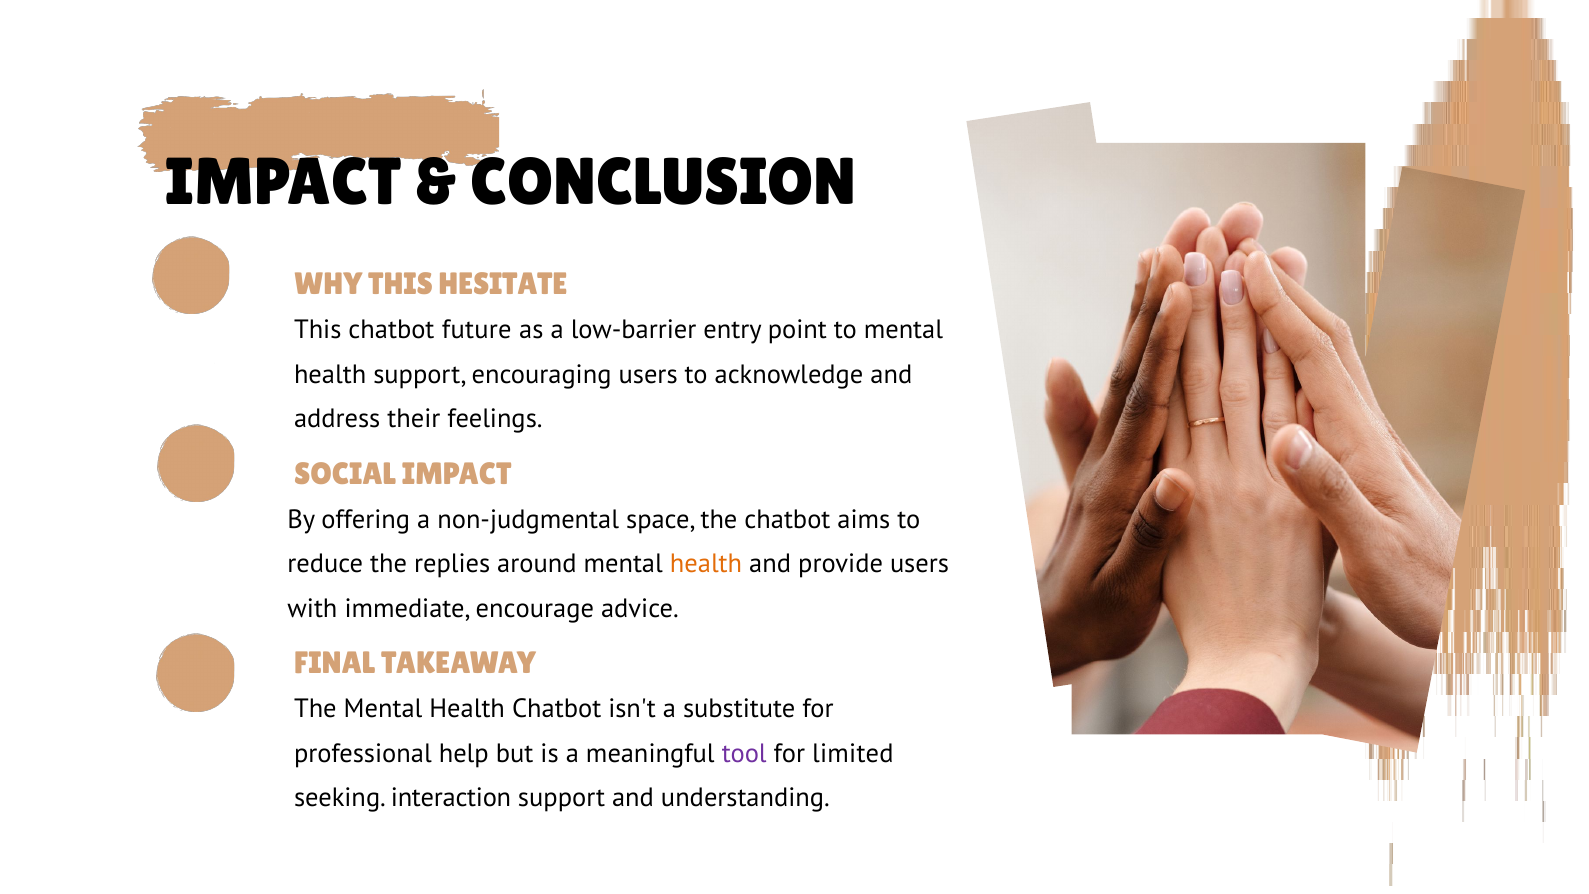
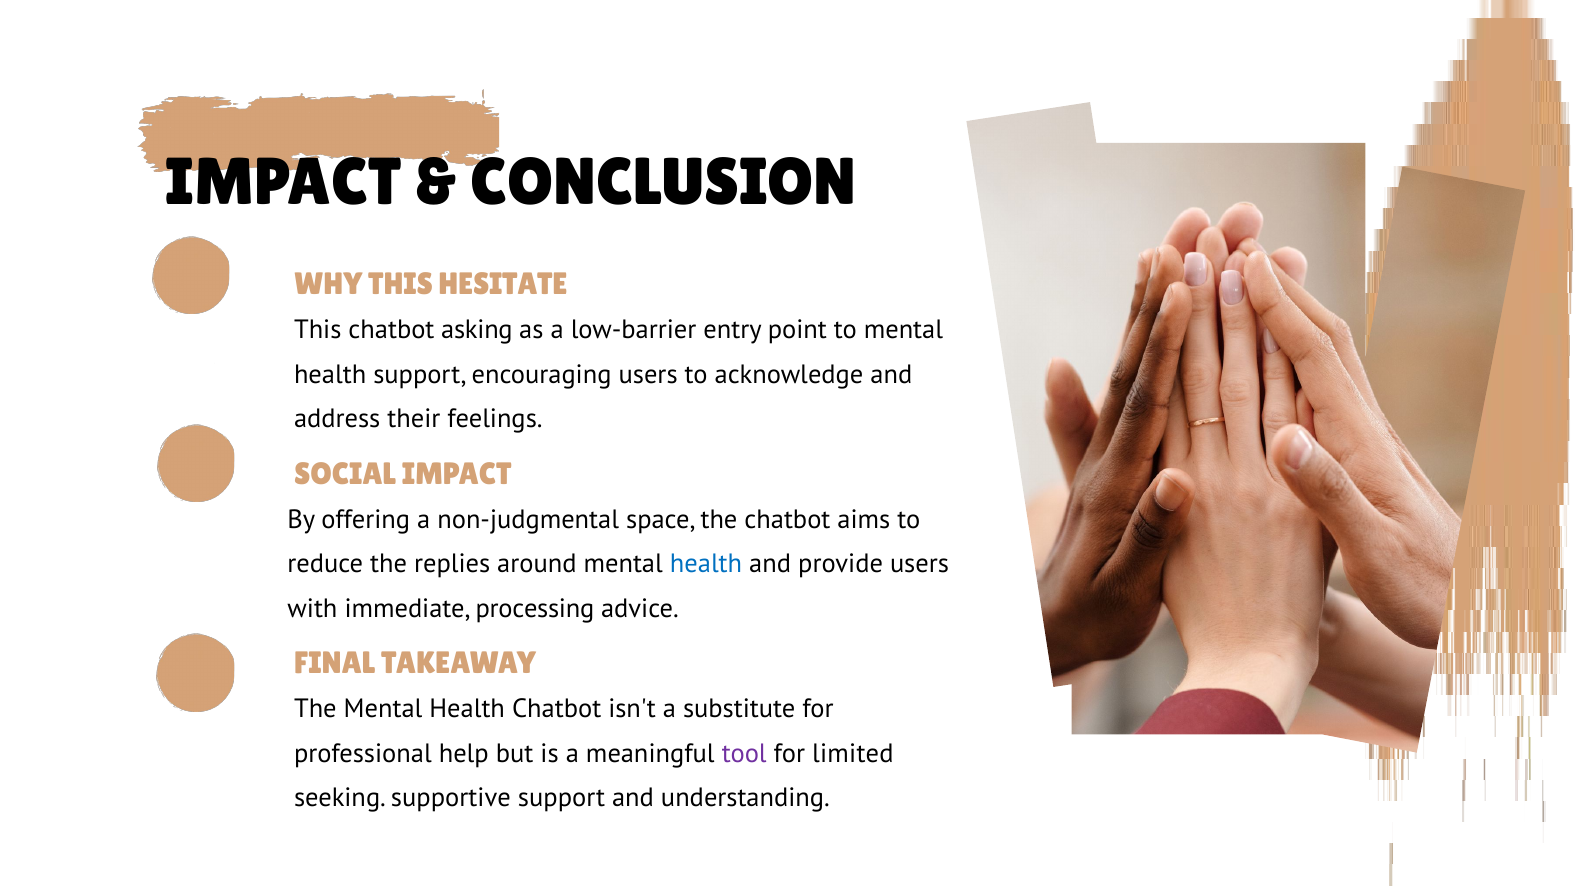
future: future -> asking
health at (706, 564) colour: orange -> blue
encourage: encourage -> processing
interaction: interaction -> supportive
